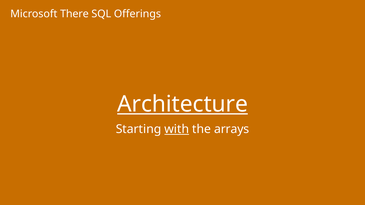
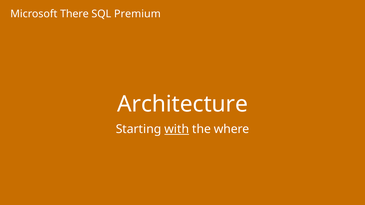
Offerings: Offerings -> Premium
Architecture underline: present -> none
arrays: arrays -> where
